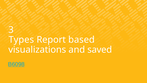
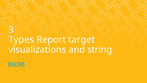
based: based -> target
saved: saved -> string
